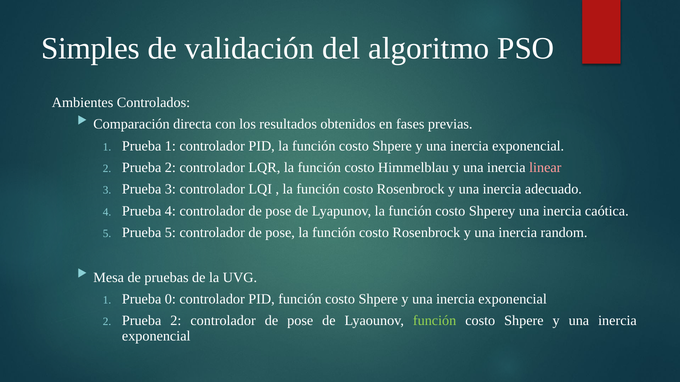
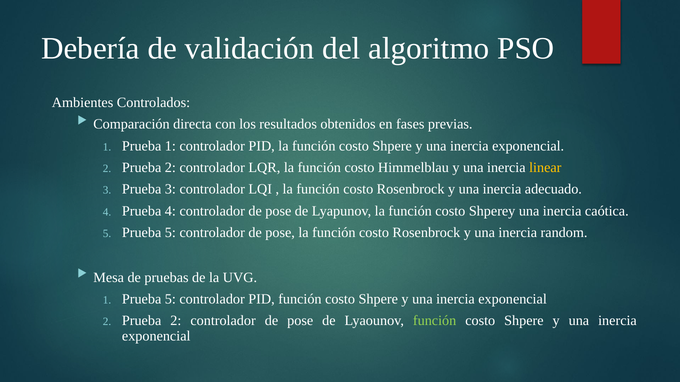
Simples: Simples -> Debería
linear colour: pink -> yellow
1 Prueba 0: 0 -> 5
